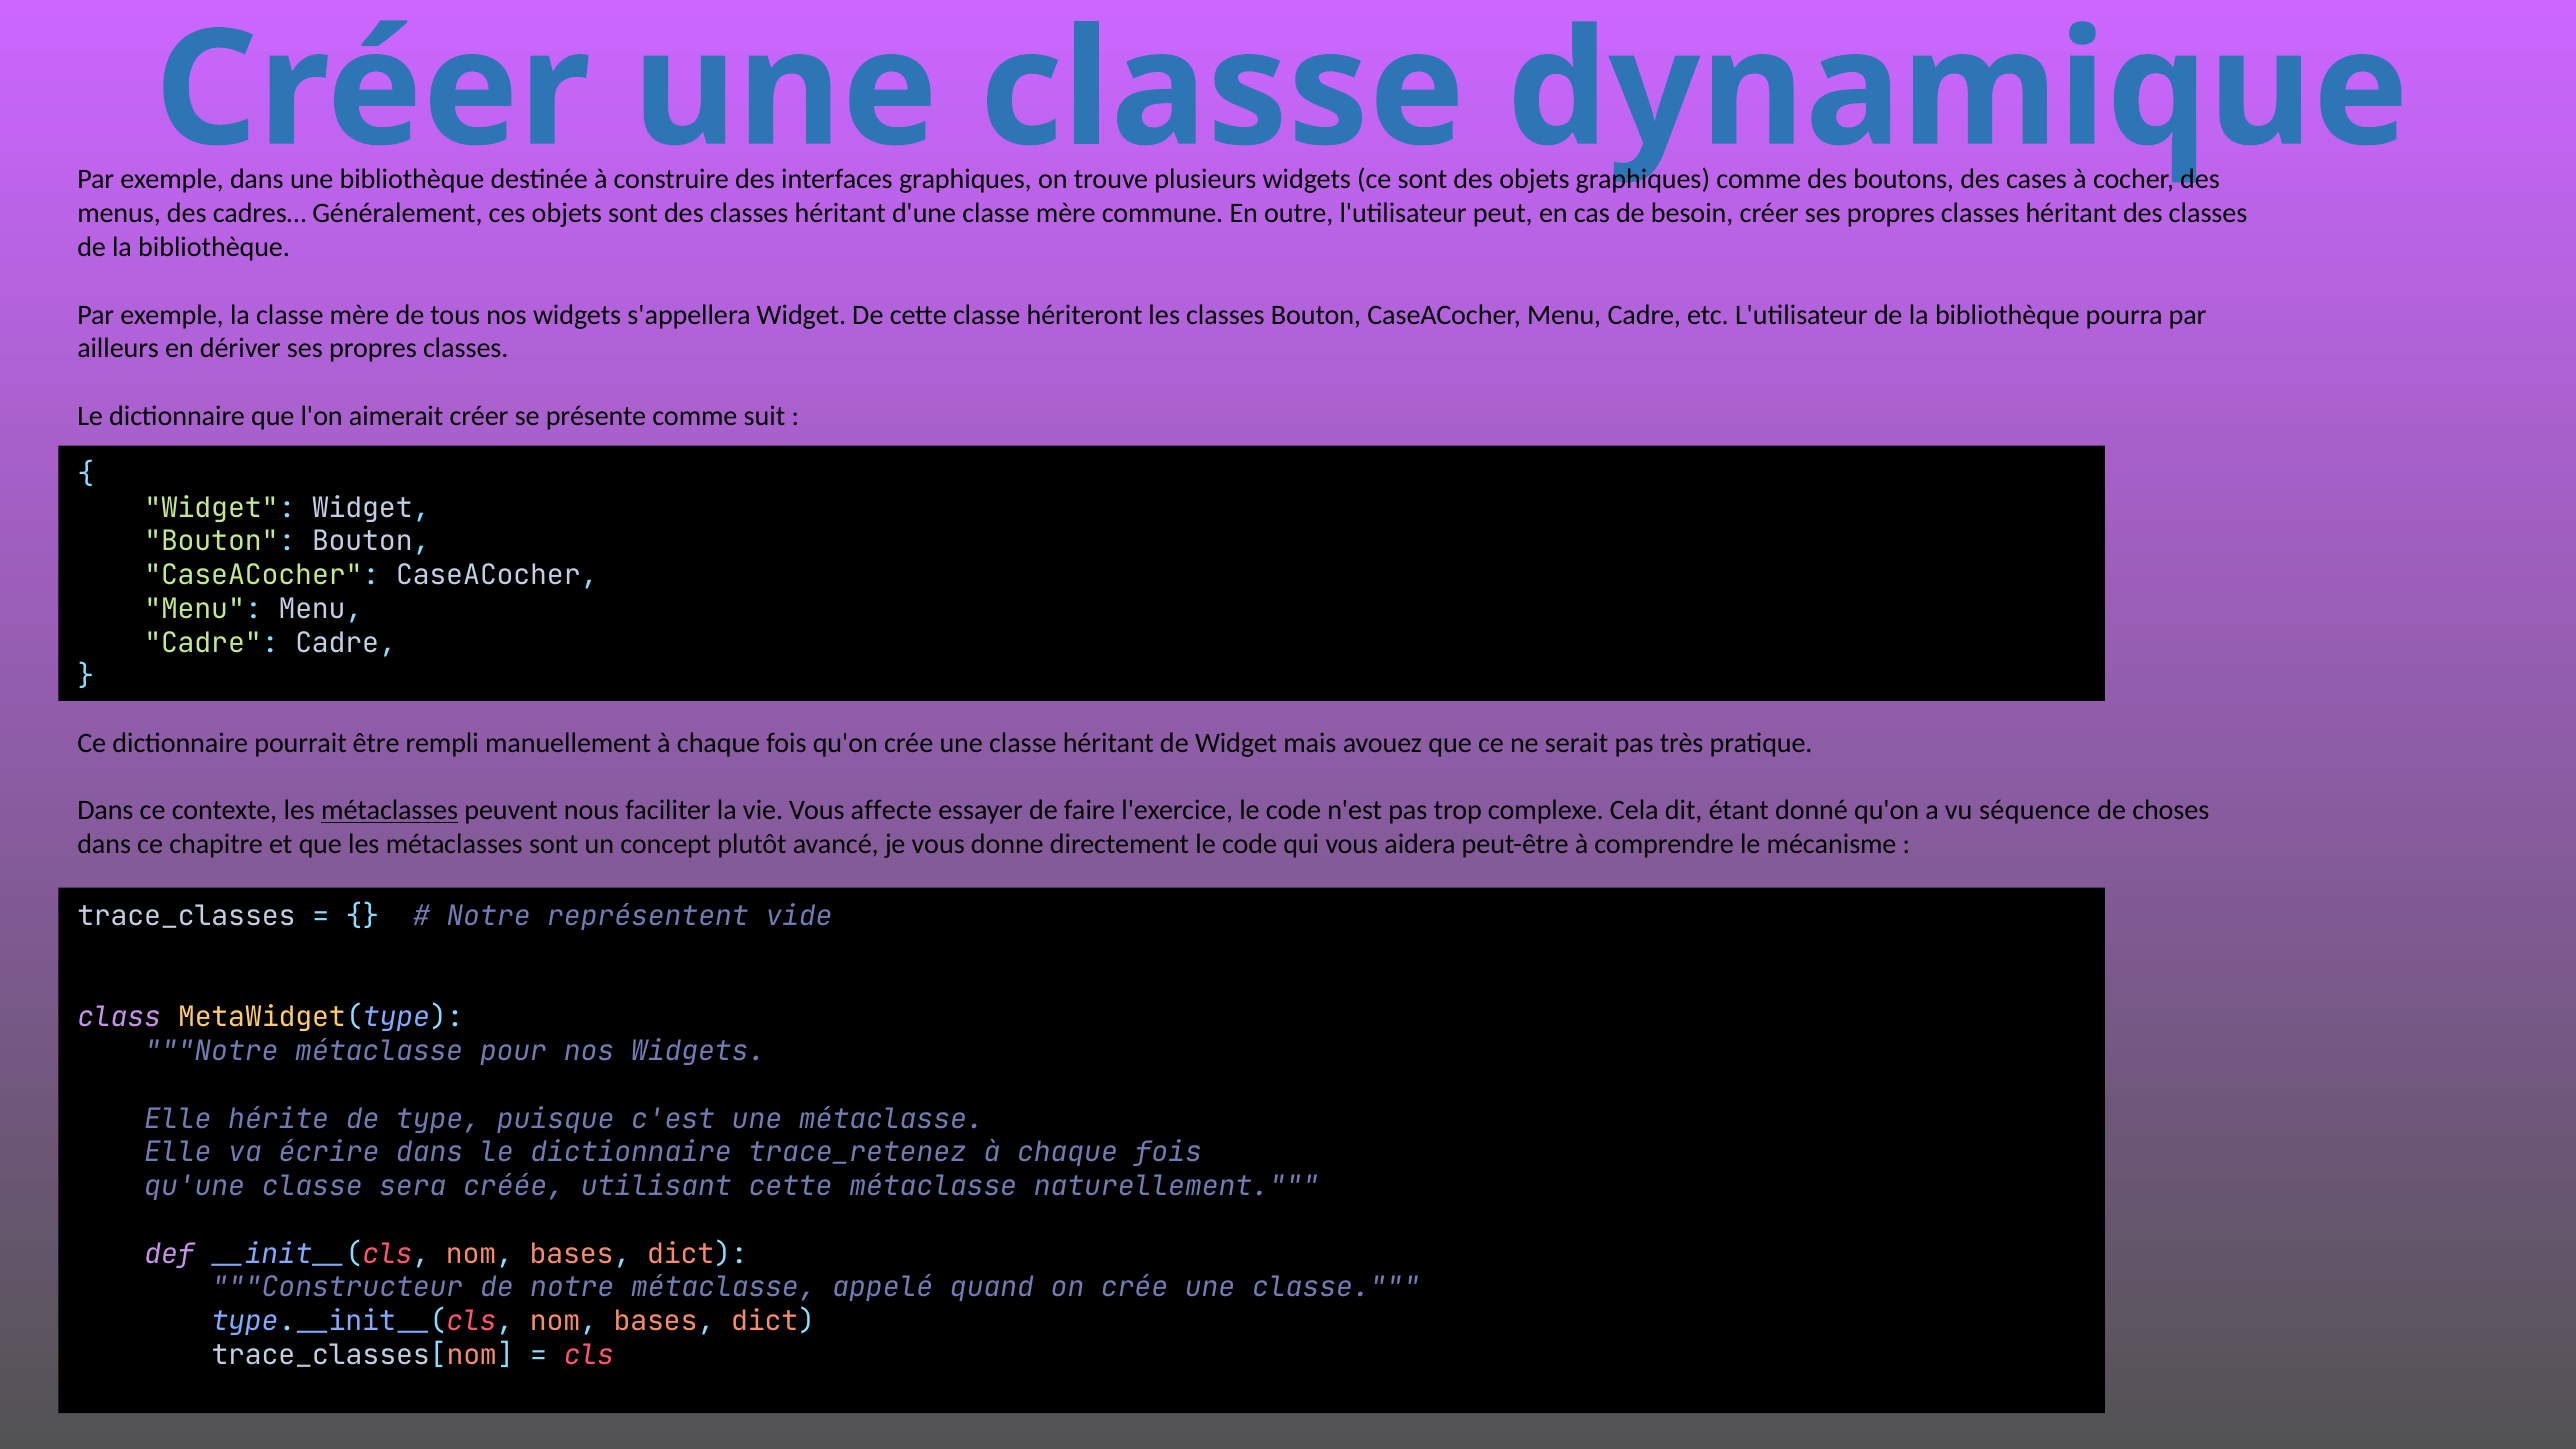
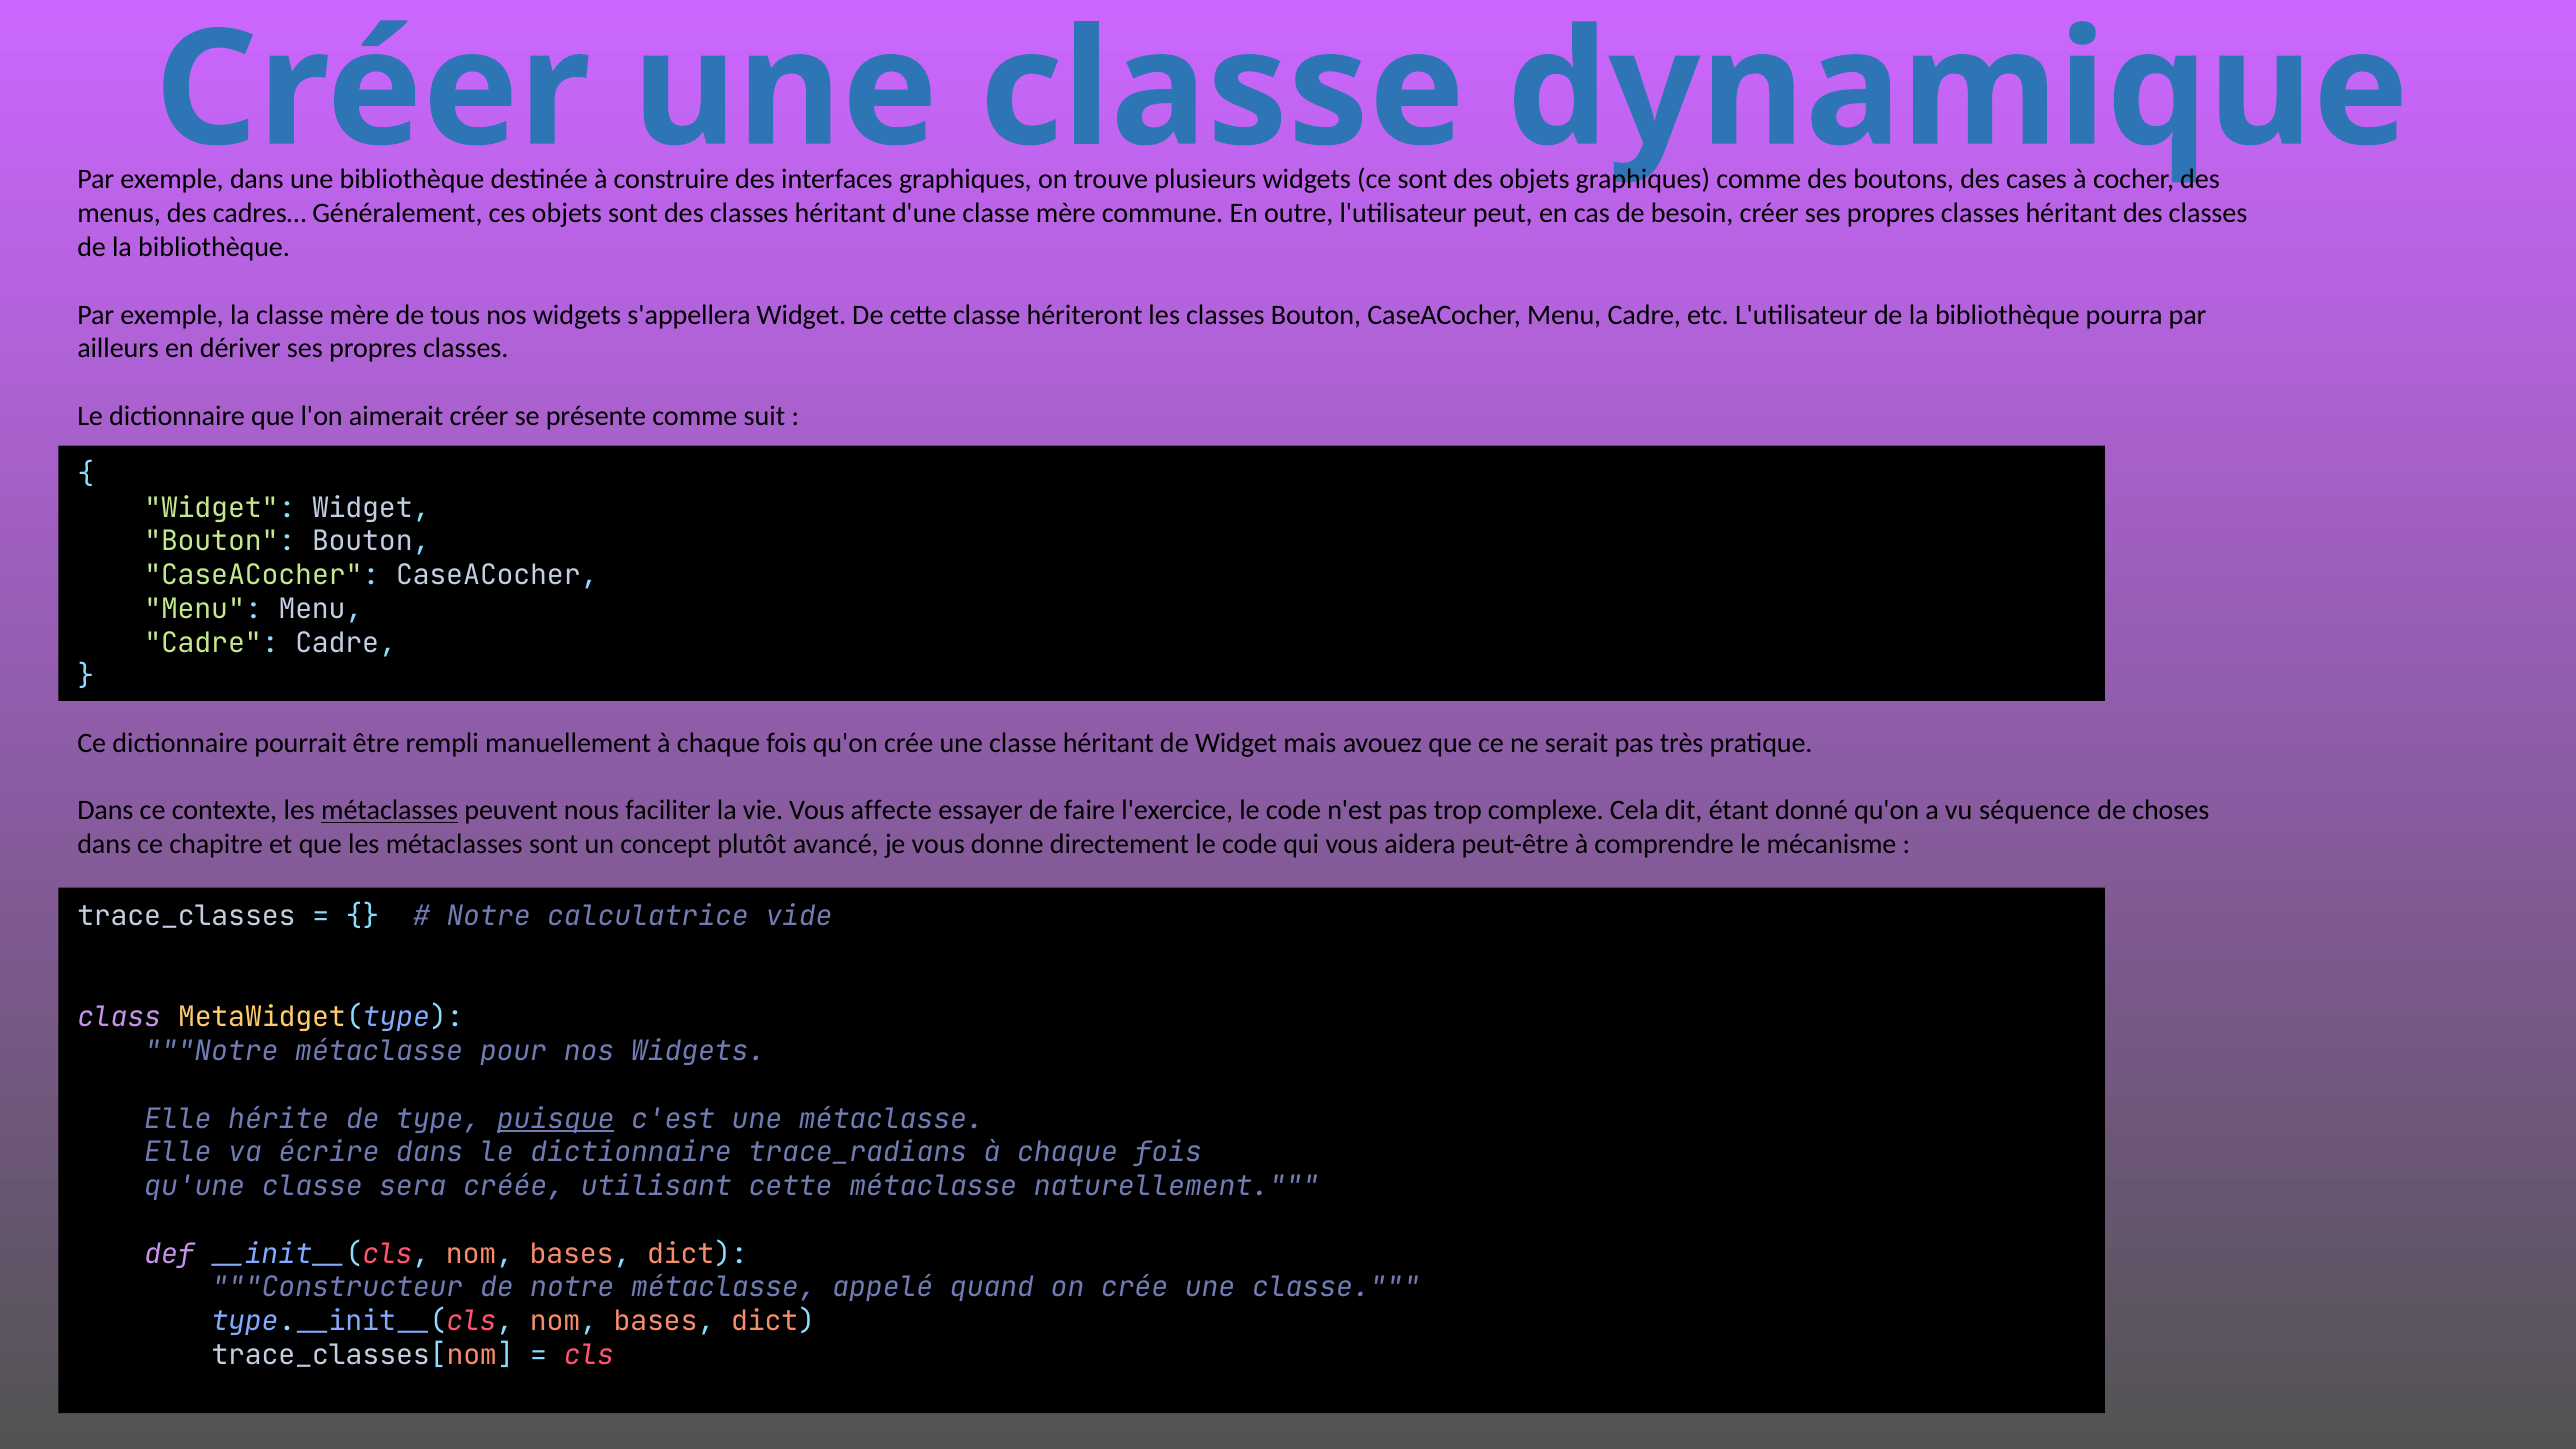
représentent: représentent -> calculatrice
puisque underline: none -> present
trace_retenez: trace_retenez -> trace_radians
